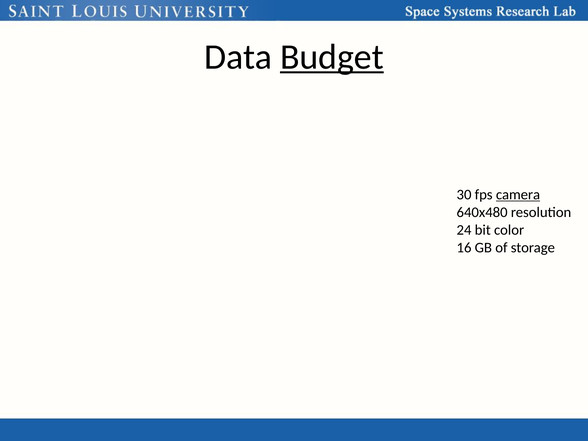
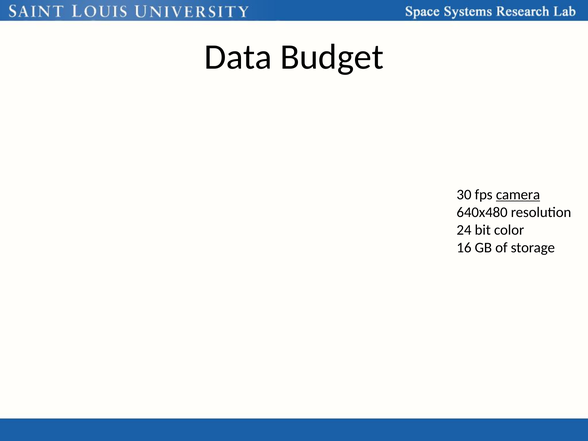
Budget underline: present -> none
